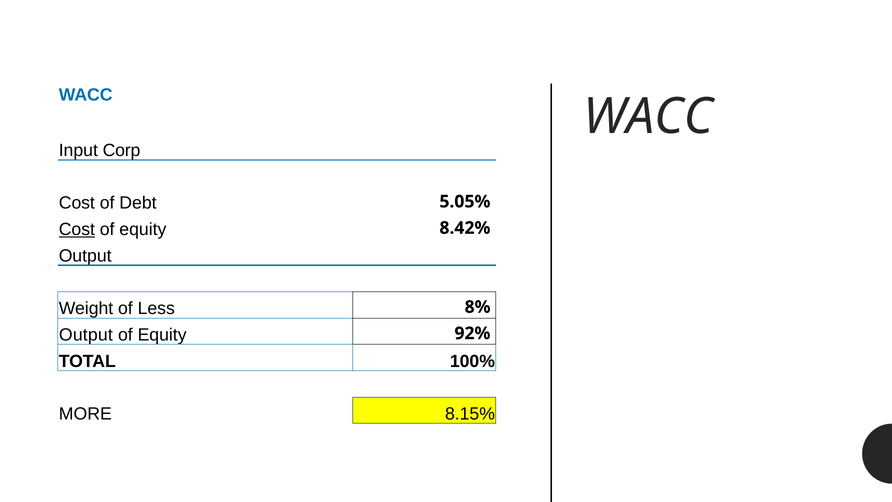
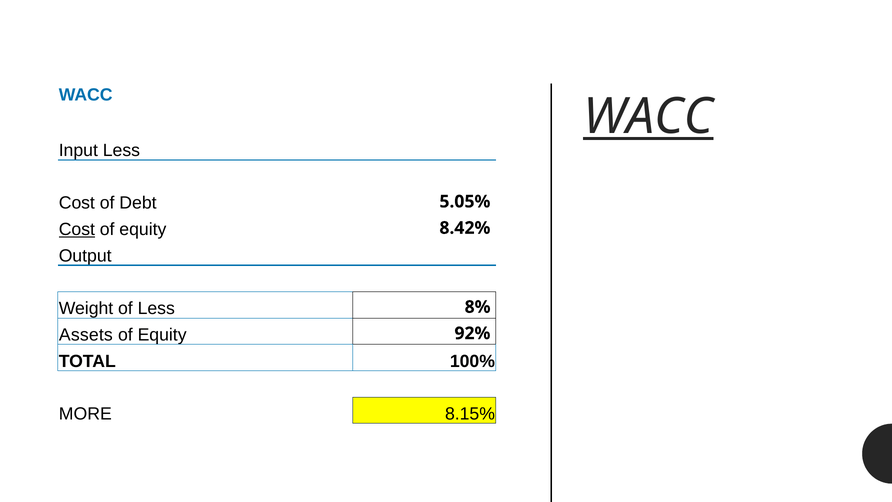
WACC at (648, 117) underline: none -> present
Input Corp: Corp -> Less
Output at (86, 335): Output -> Assets
